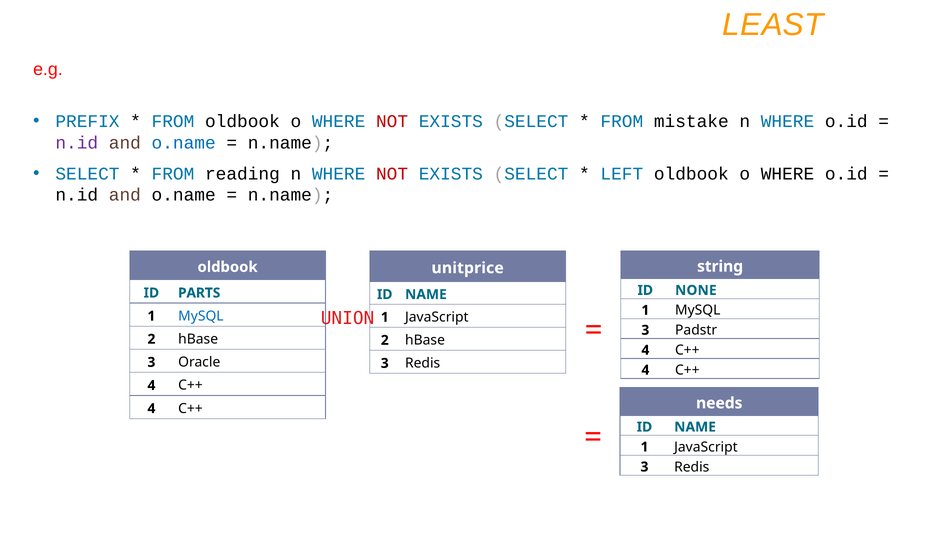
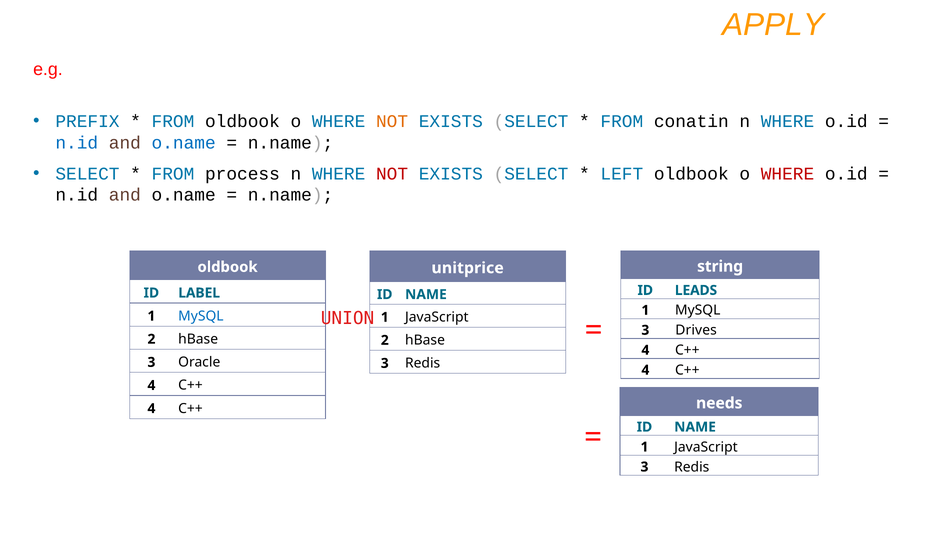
LEAST: LEAST -> APPLY
NOT at (392, 121) colour: red -> orange
mistake: mistake -> conatin
n.id at (77, 143) colour: purple -> blue
reading: reading -> process
WHERE at (788, 173) colour: black -> red
NONE: NONE -> LEADS
PARTS: PARTS -> LABEL
Padstr: Padstr -> Drives
